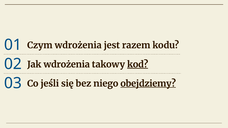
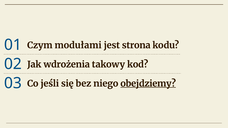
Czym wdrożenia: wdrożenia -> modułami
razem: razem -> strona
kod underline: present -> none
